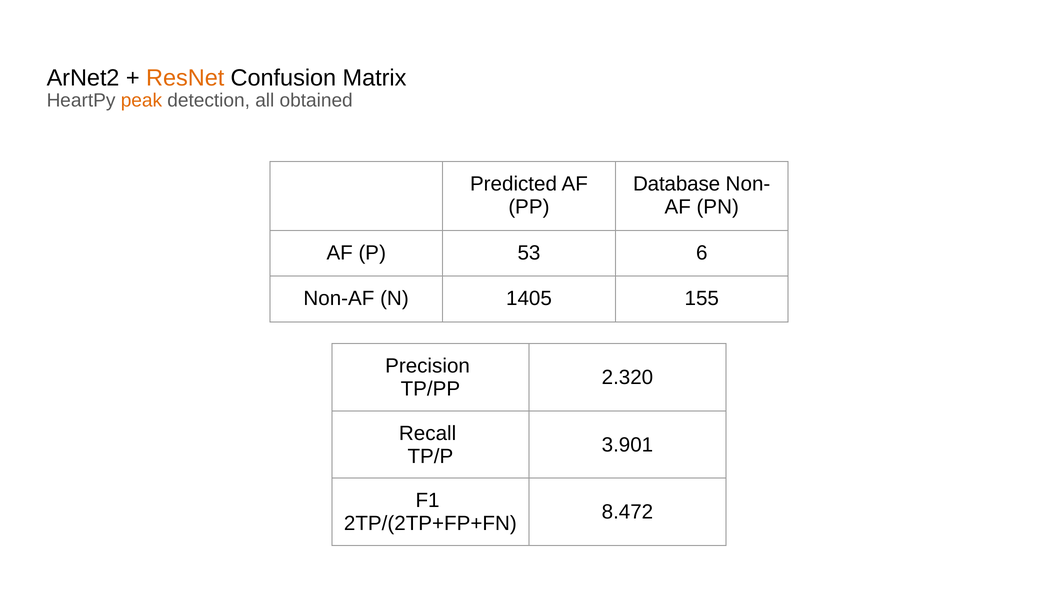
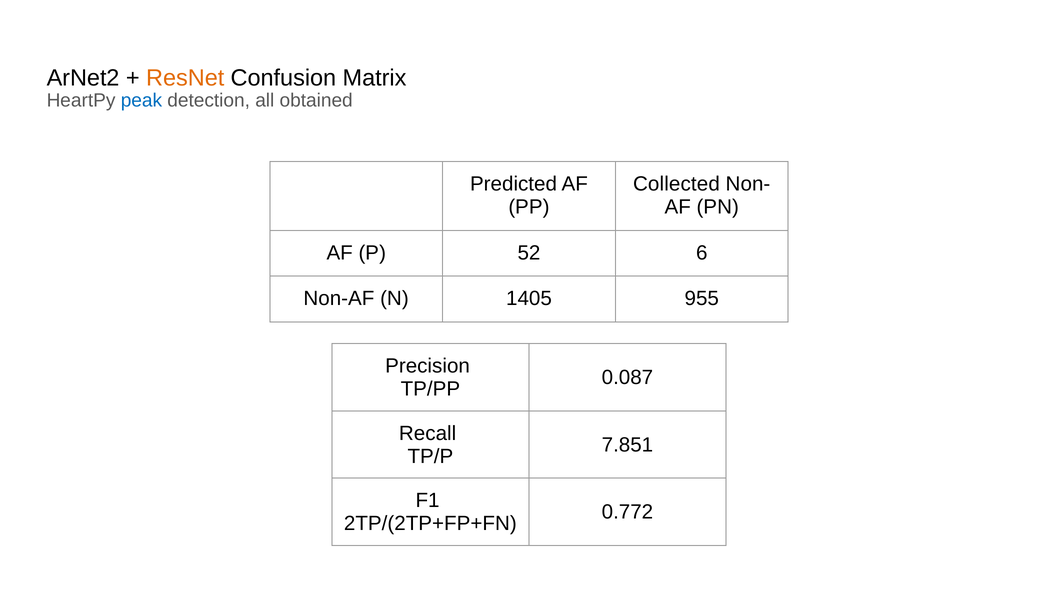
peak colour: orange -> blue
Database: Database -> Collected
53: 53 -> 52
155: 155 -> 955
2.320: 2.320 -> 0.087
3.901: 3.901 -> 7.851
8.472: 8.472 -> 0.772
